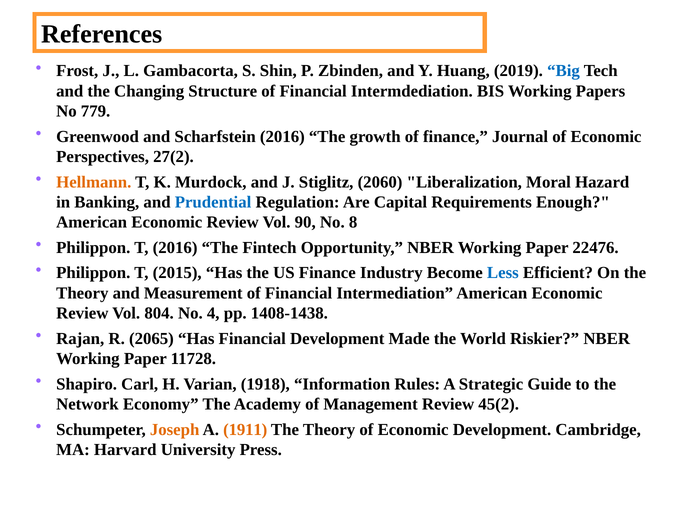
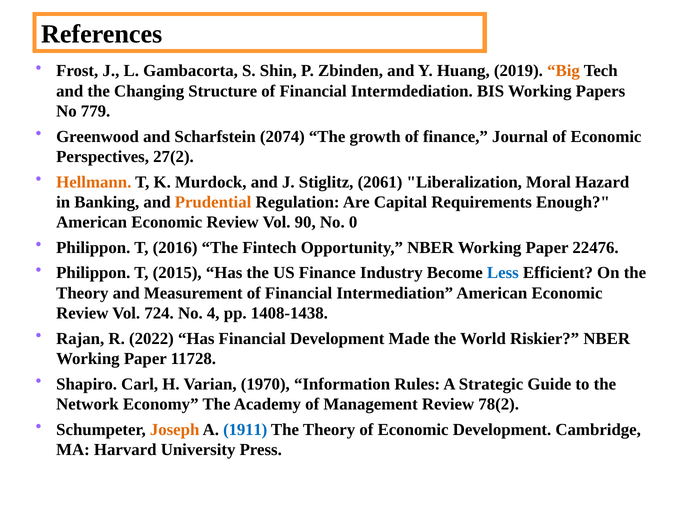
Big colour: blue -> orange
Scharfstein 2016: 2016 -> 2074
2060: 2060 -> 2061
Prudential colour: blue -> orange
8: 8 -> 0
804: 804 -> 724
2065: 2065 -> 2022
1918: 1918 -> 1970
45(2: 45(2 -> 78(2
1911 colour: orange -> blue
